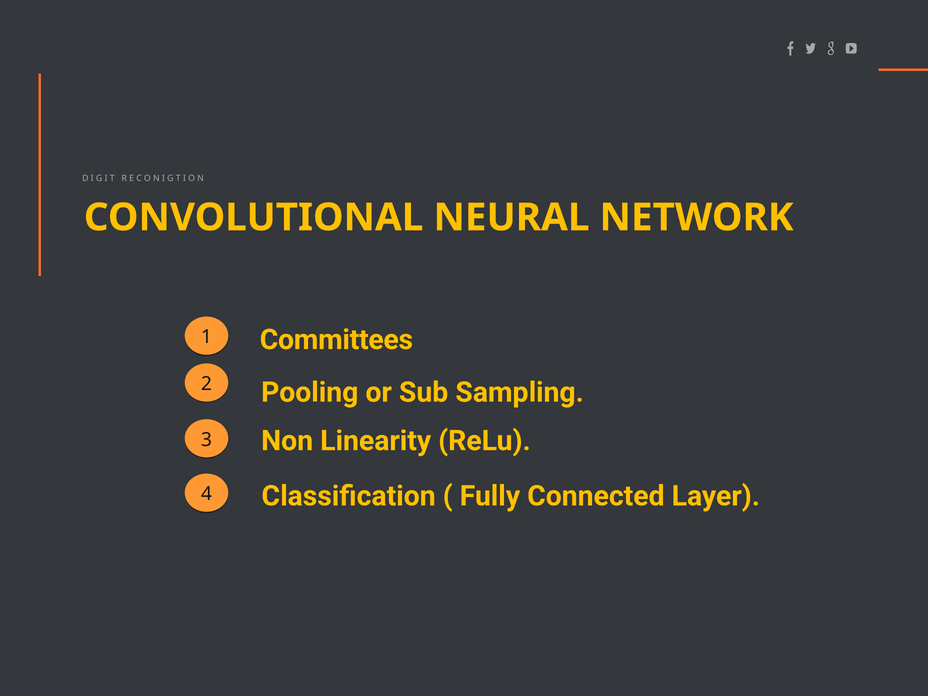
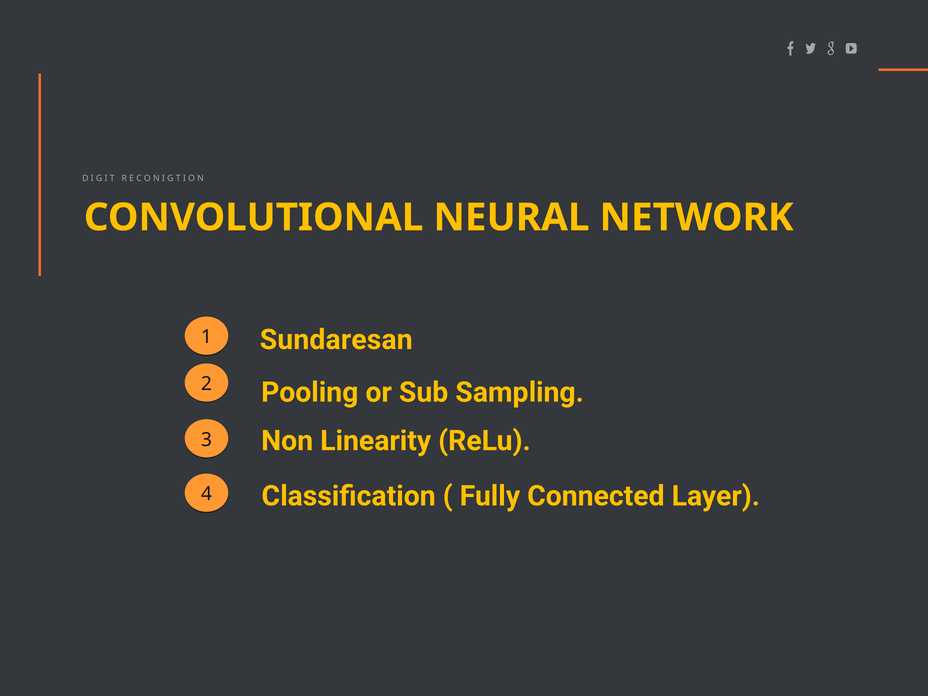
Committees: Committees -> Sundaresan
